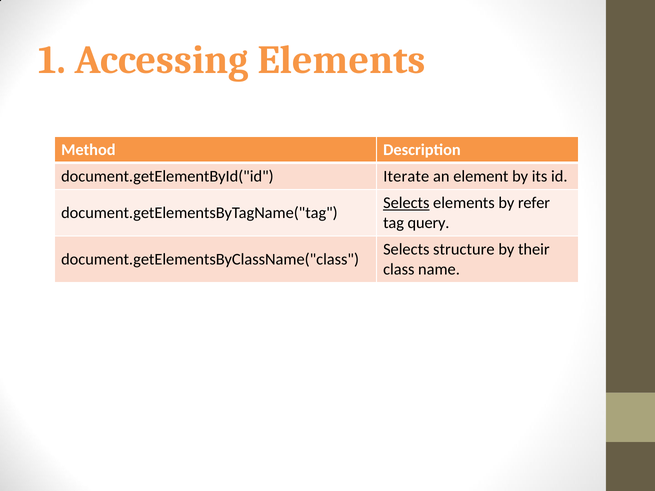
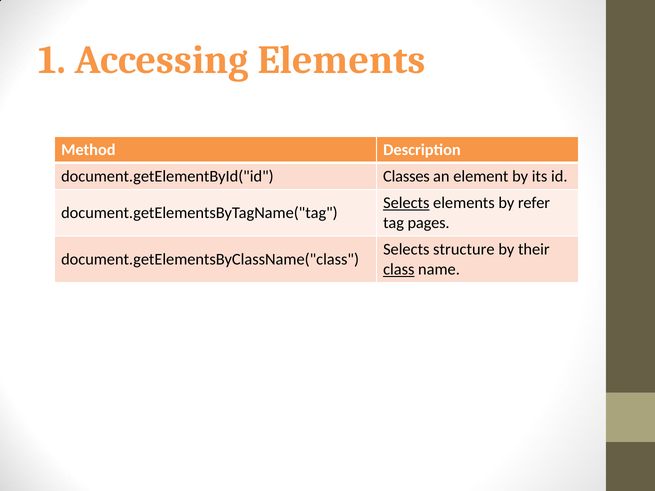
Iterate: Iterate -> Classes
query: query -> pages
class underline: none -> present
